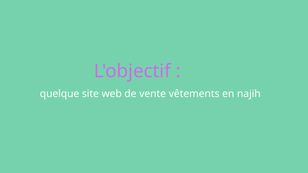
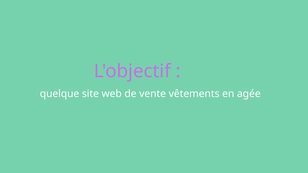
najih: najih -> agée
